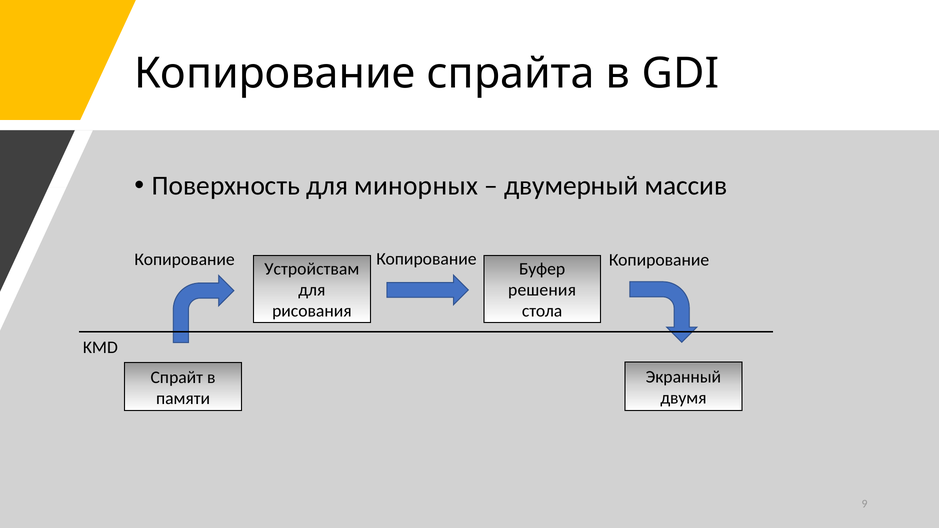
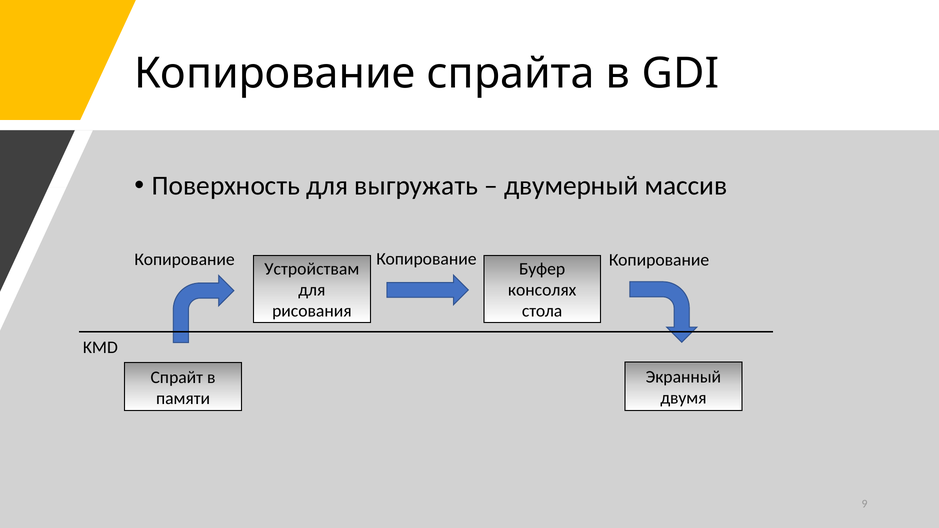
минорных: минорных -> выгружать
решения: решения -> консолях
